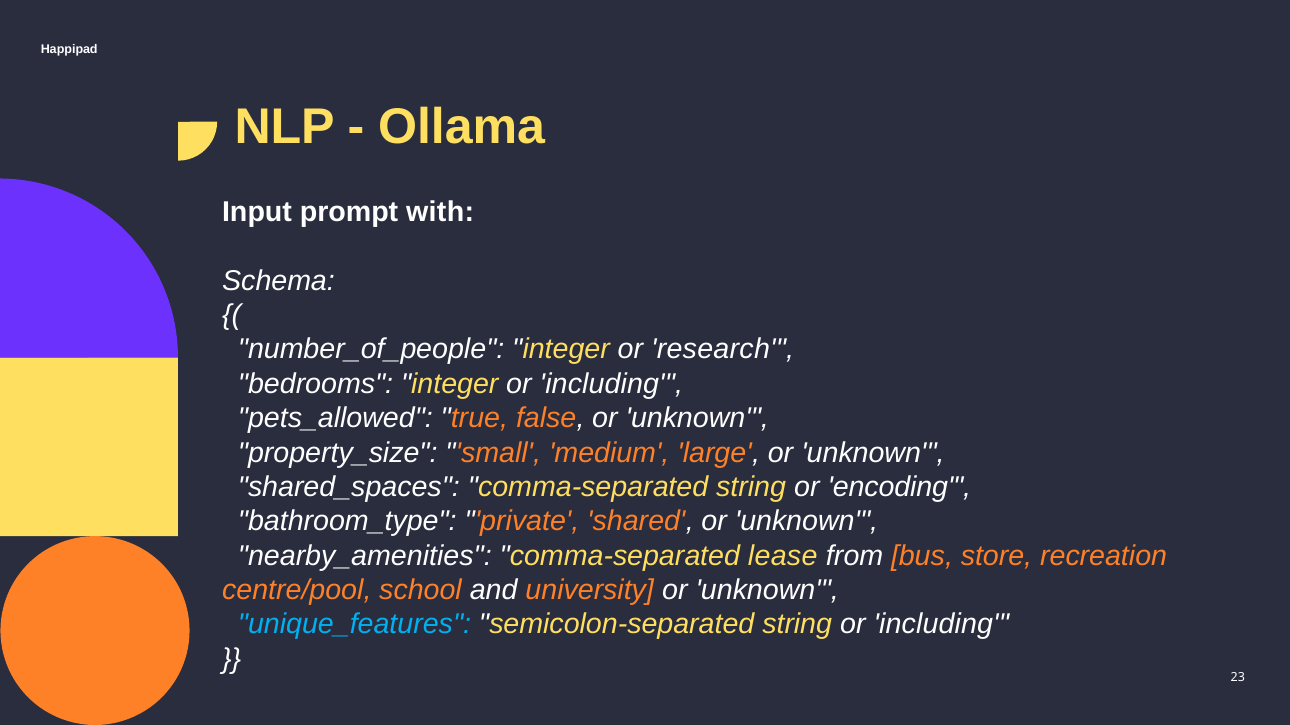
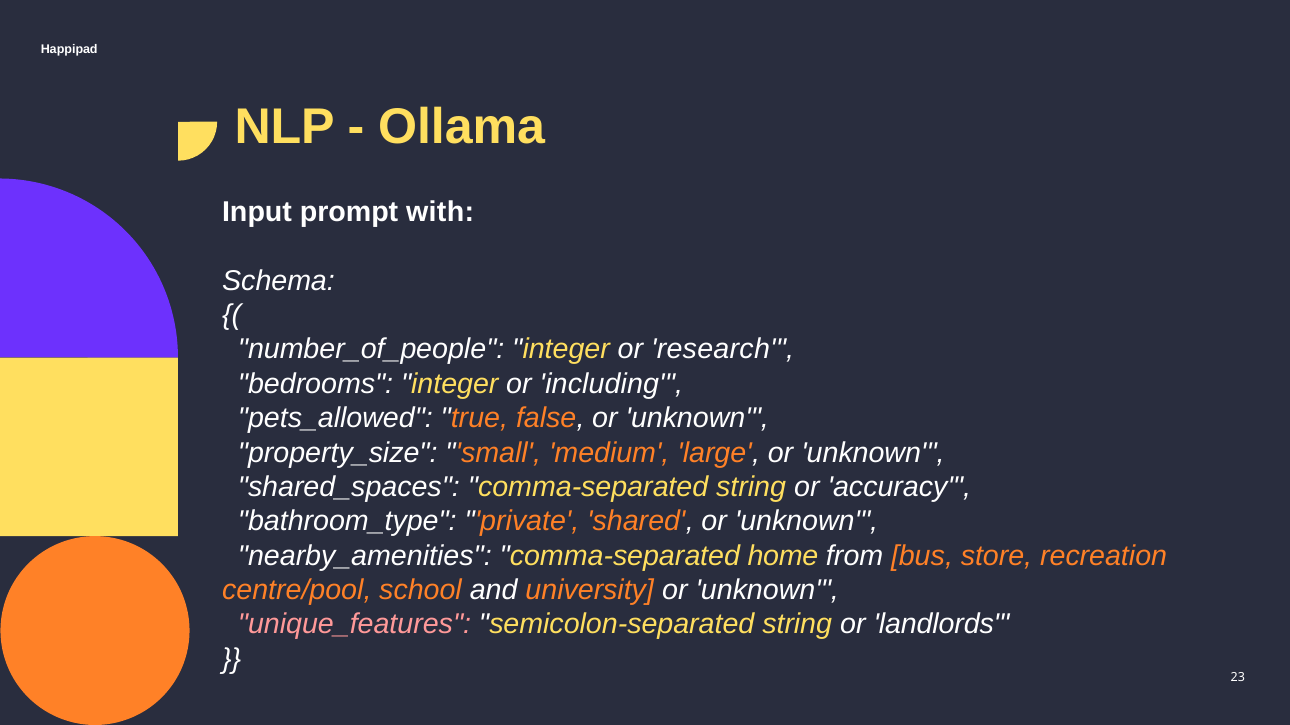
encoding: encoding -> accuracy
lease: lease -> home
unique_features colour: light blue -> pink
string or including: including -> landlords
